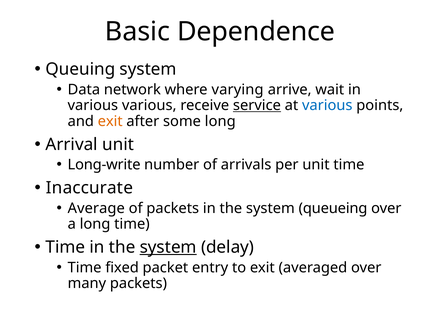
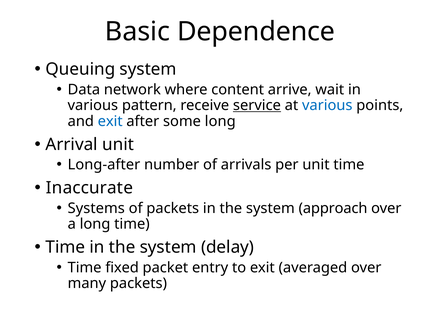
varying: varying -> content
various various: various -> pattern
exit at (110, 121) colour: orange -> blue
Long-write: Long-write -> Long-after
Average: Average -> Systems
queueing: queueing -> approach
system at (168, 247) underline: present -> none
